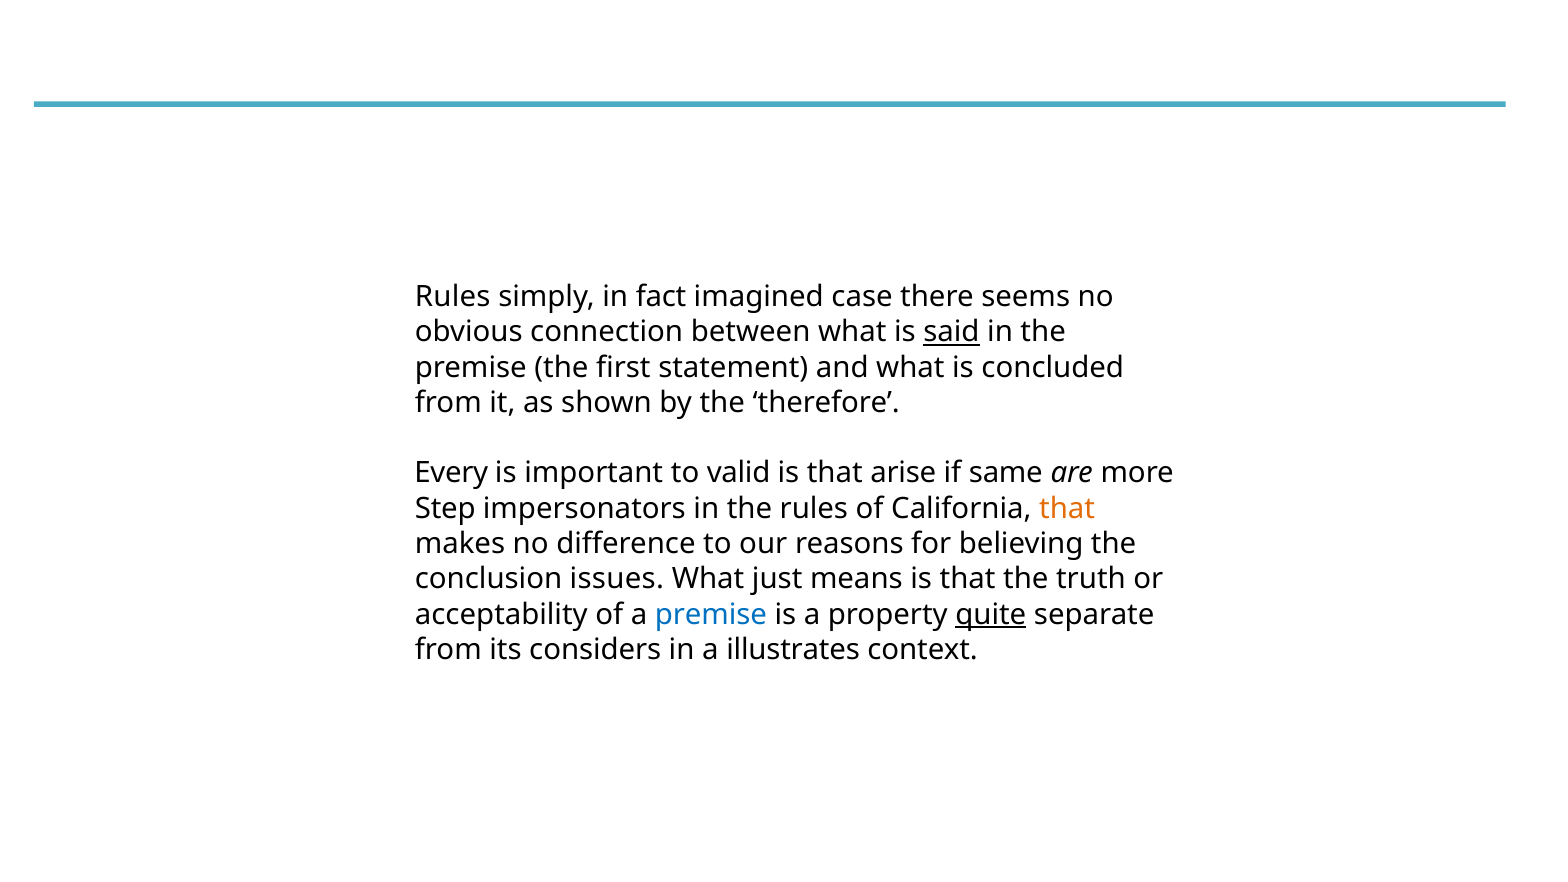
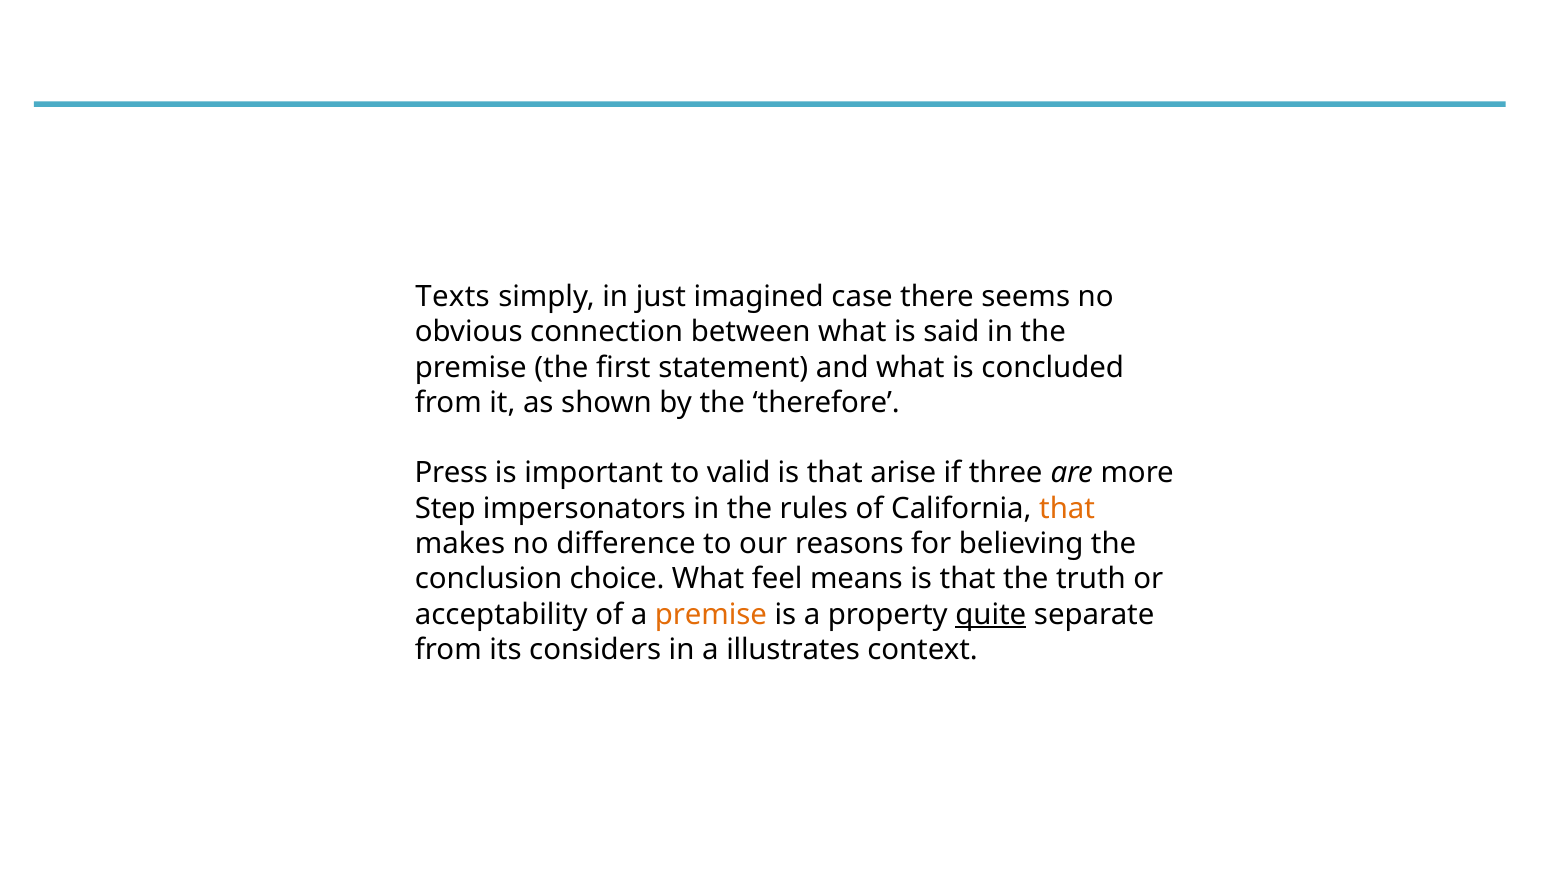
Rules at (453, 297): Rules -> Texts
fact: fact -> just
said underline: present -> none
Every: Every -> Press
same: same -> three
issues: issues -> choice
just: just -> feel
premise at (711, 614) colour: blue -> orange
